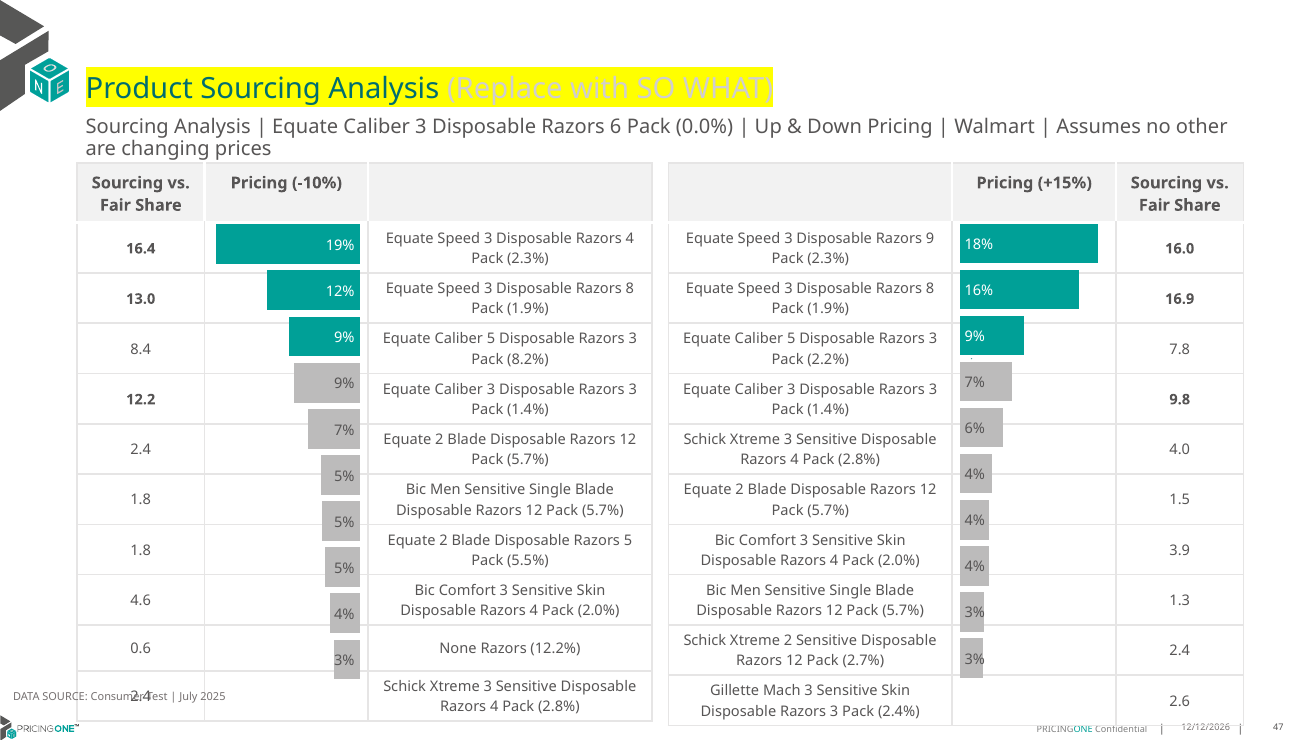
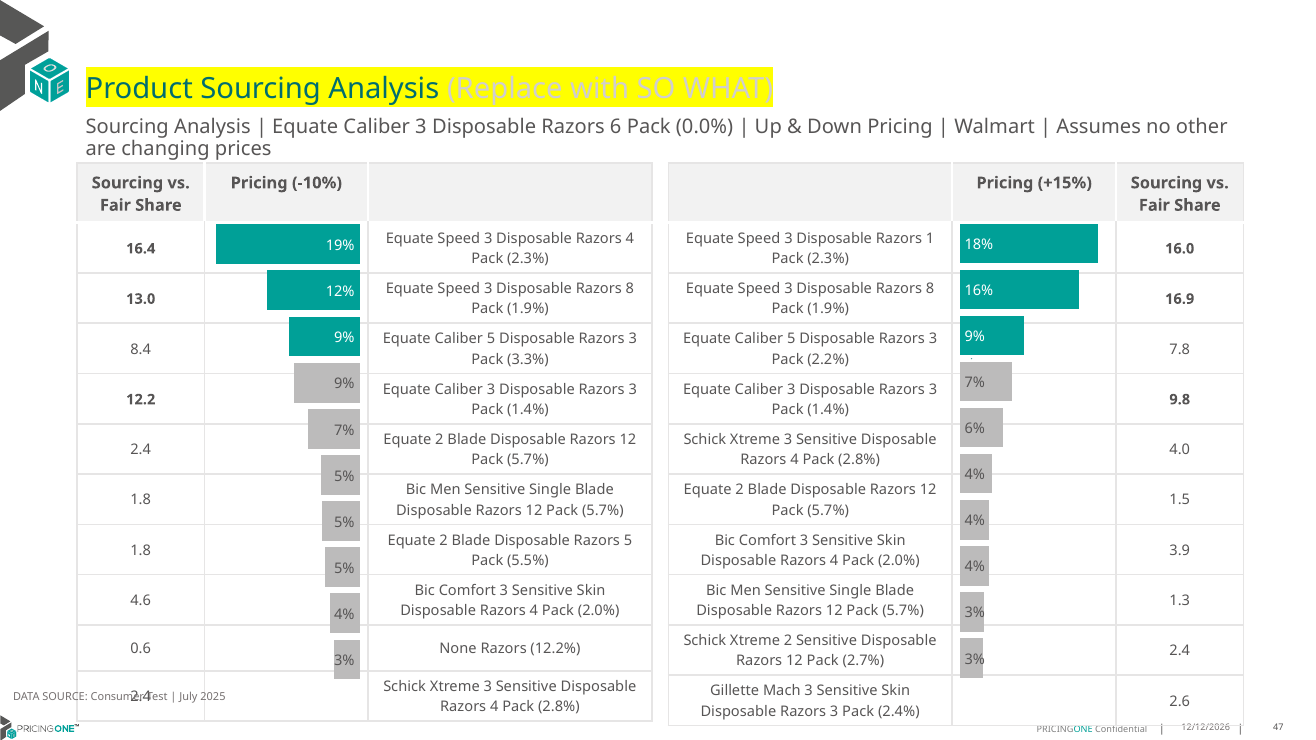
9: 9 -> 1
8.2%: 8.2% -> 3.3%
